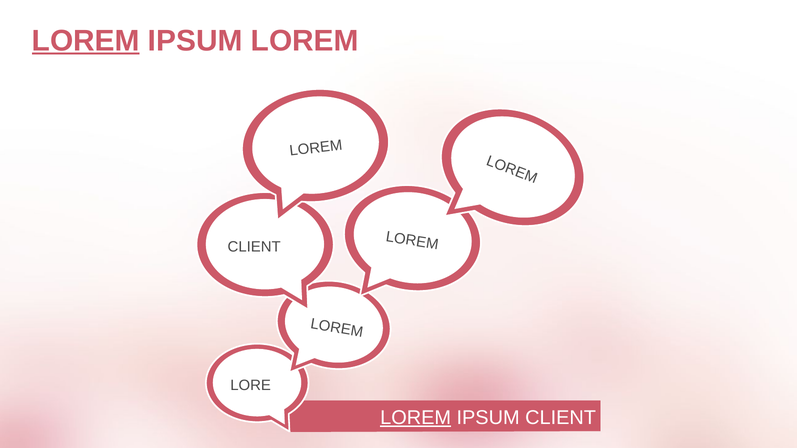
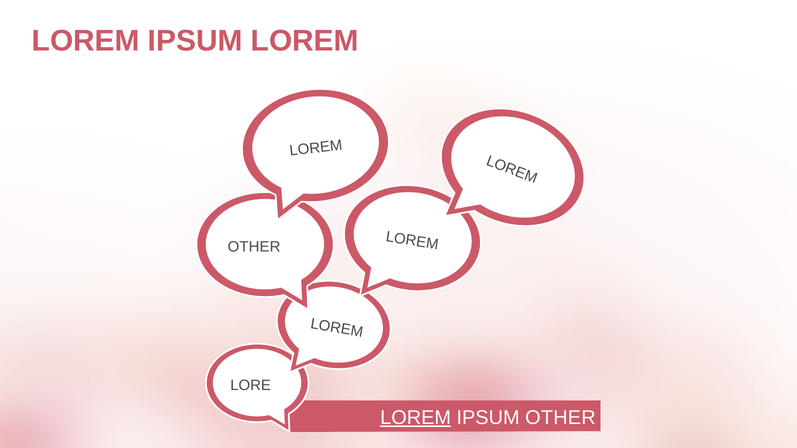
LOREM at (86, 41) underline: present -> none
CLIENT at (254, 247): CLIENT -> OTHER
IPSUM CLIENT: CLIENT -> OTHER
